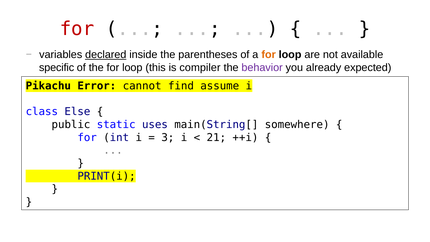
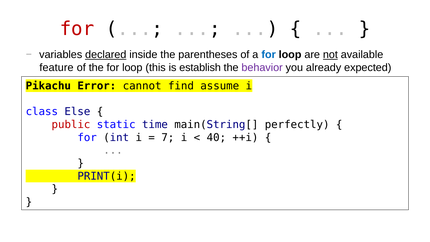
for at (269, 55) colour: orange -> blue
not underline: none -> present
specific: specific -> feature
compiler: compiler -> establish
public colour: black -> red
uses: uses -> time
somewhere: somewhere -> perfectly
3: 3 -> 7
21: 21 -> 40
